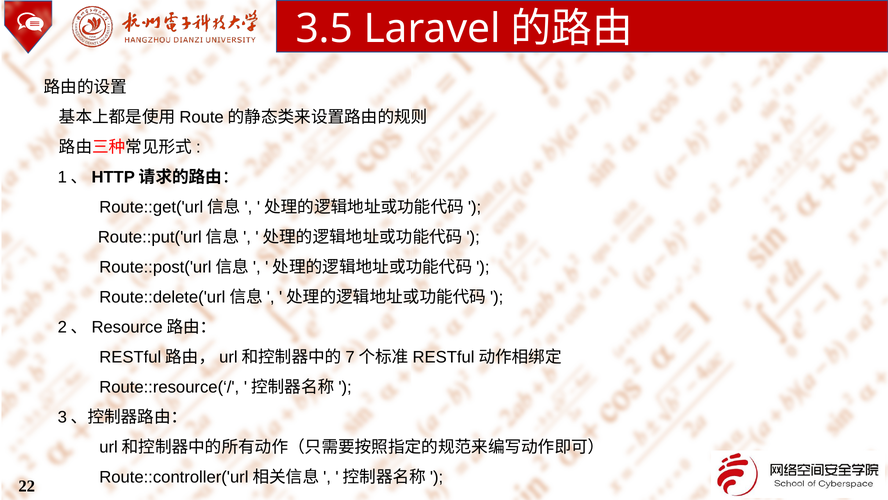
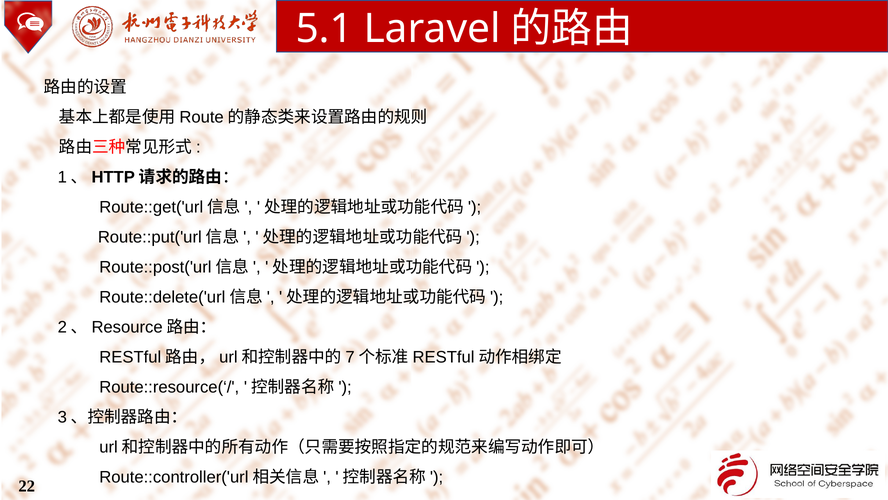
3.5: 3.5 -> 5.1
